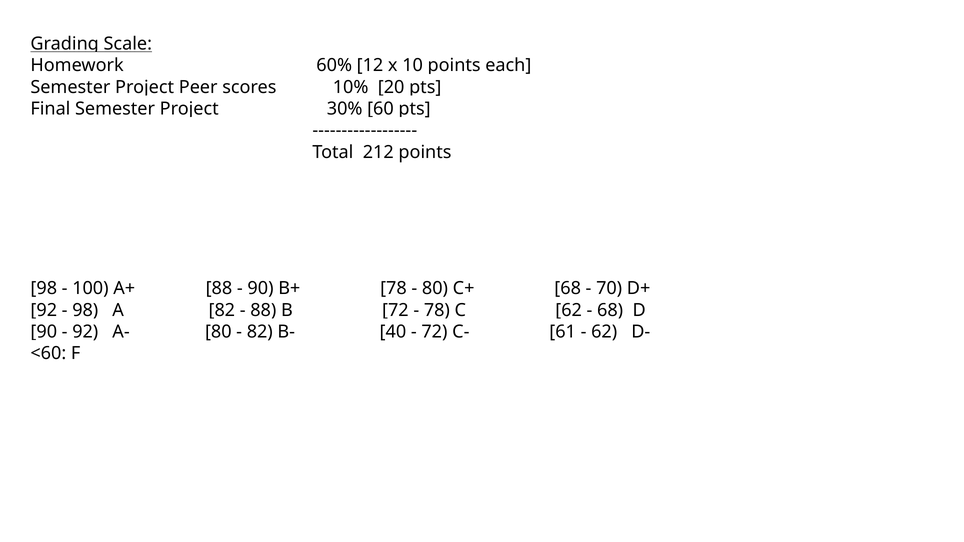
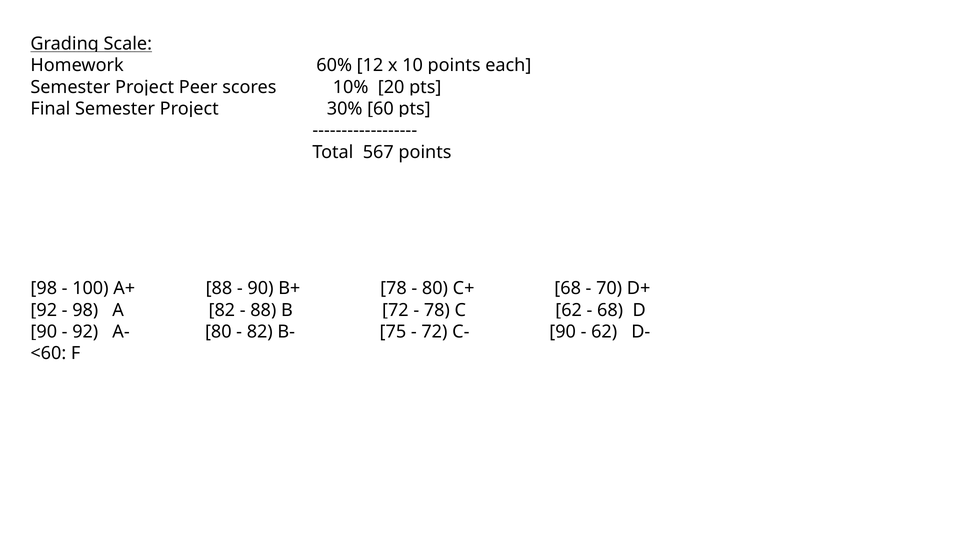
212: 212 -> 567
40: 40 -> 75
C- 61: 61 -> 90
